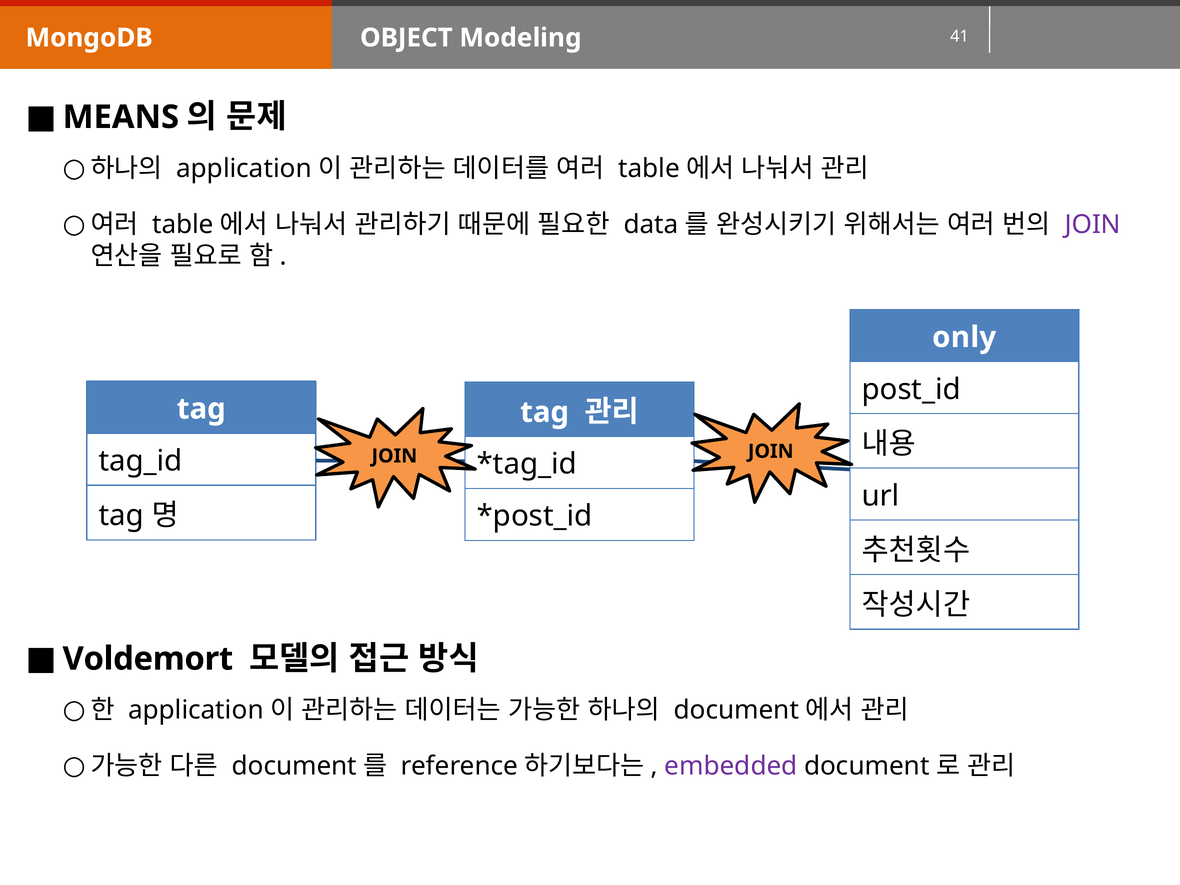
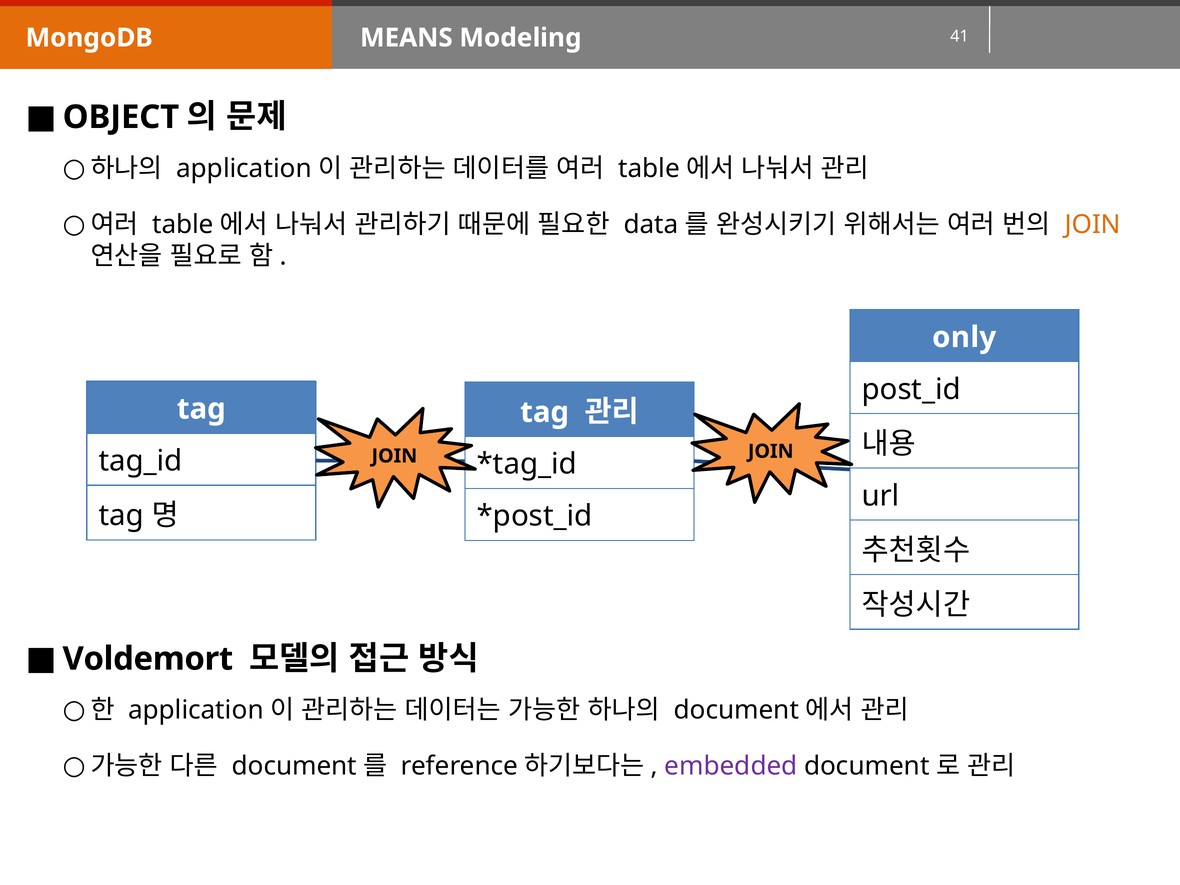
OBJECT: OBJECT -> MEANS
MEANS: MEANS -> OBJECT
JOIN at (1093, 225) colour: purple -> orange
